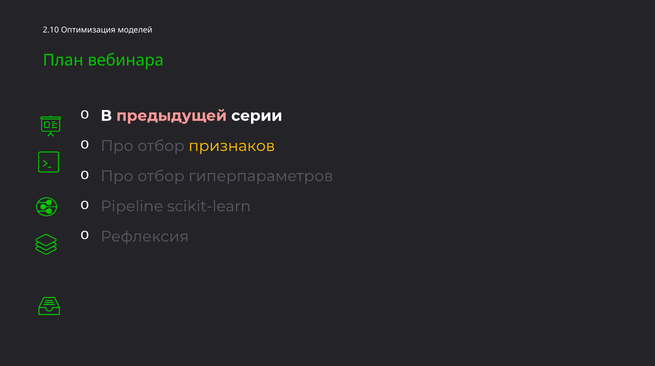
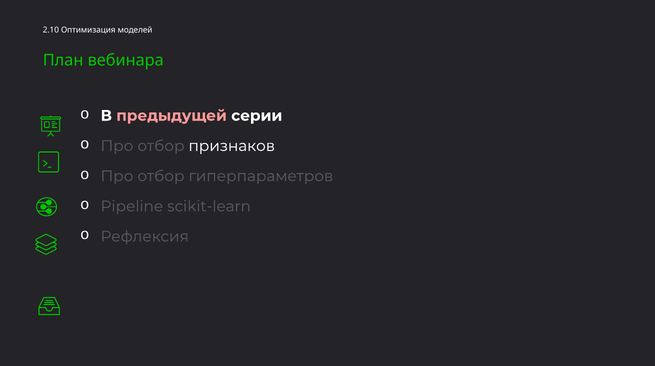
признаков colour: yellow -> white
